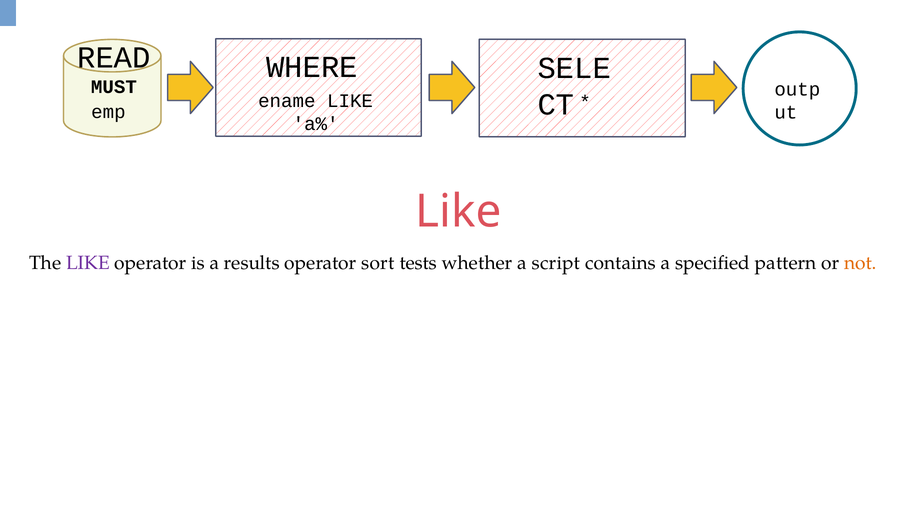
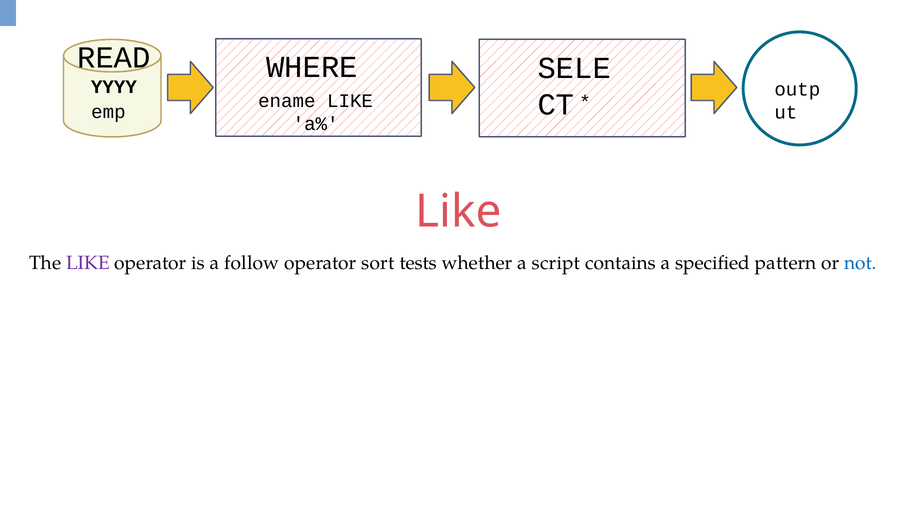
MUST: MUST -> YYYY
results: results -> follow
not colour: orange -> blue
